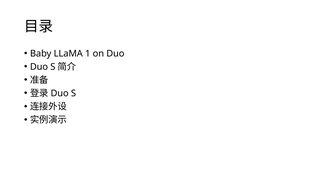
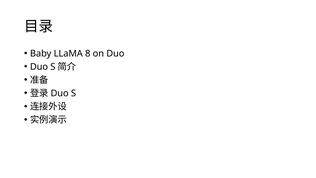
1: 1 -> 8
